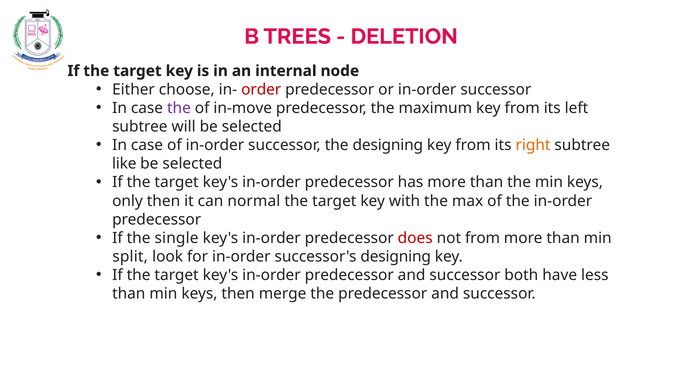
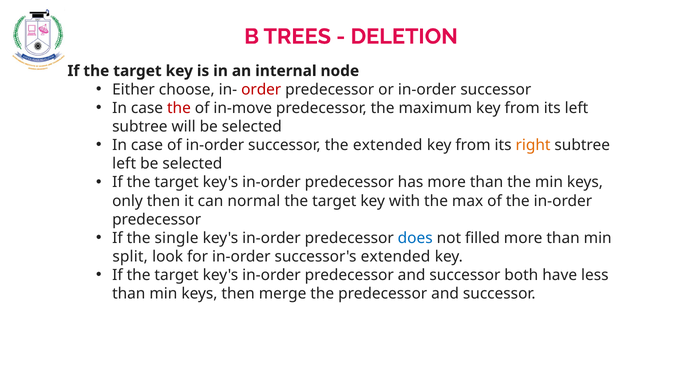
the at (179, 108) colour: purple -> red
the designing: designing -> extended
like at (124, 164): like -> left
does colour: red -> blue
not from: from -> filled
successor's designing: designing -> extended
